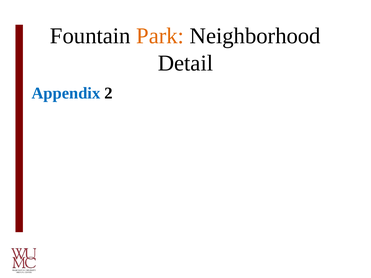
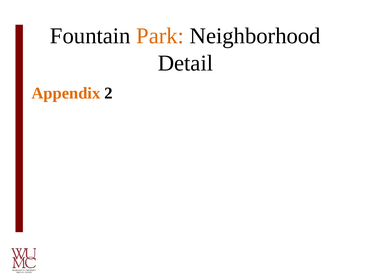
Appendix colour: blue -> orange
